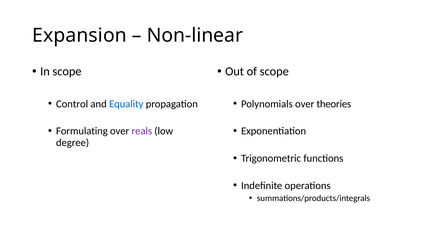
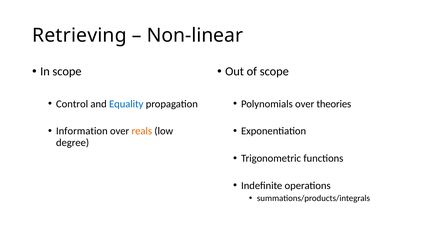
Expansion: Expansion -> Retrieving
Formulating: Formulating -> Information
reals colour: purple -> orange
